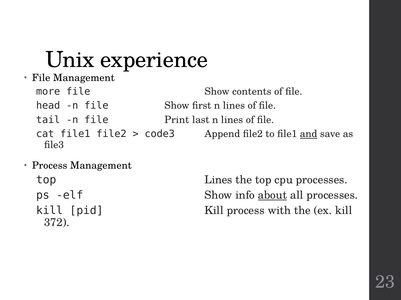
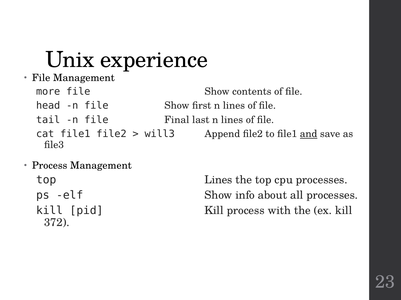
Print: Print -> Final
code3: code3 -> will3
about underline: present -> none
